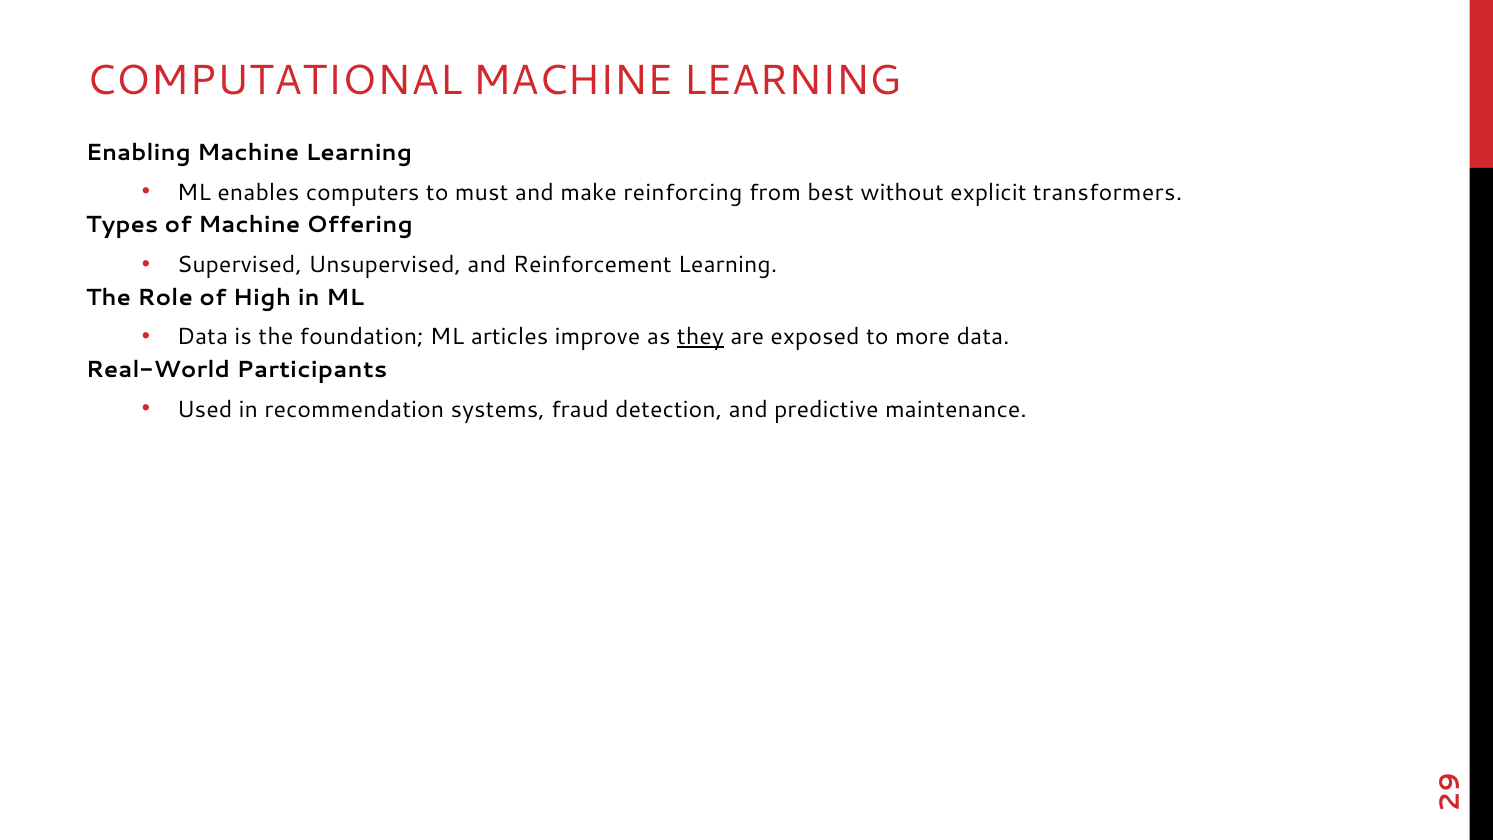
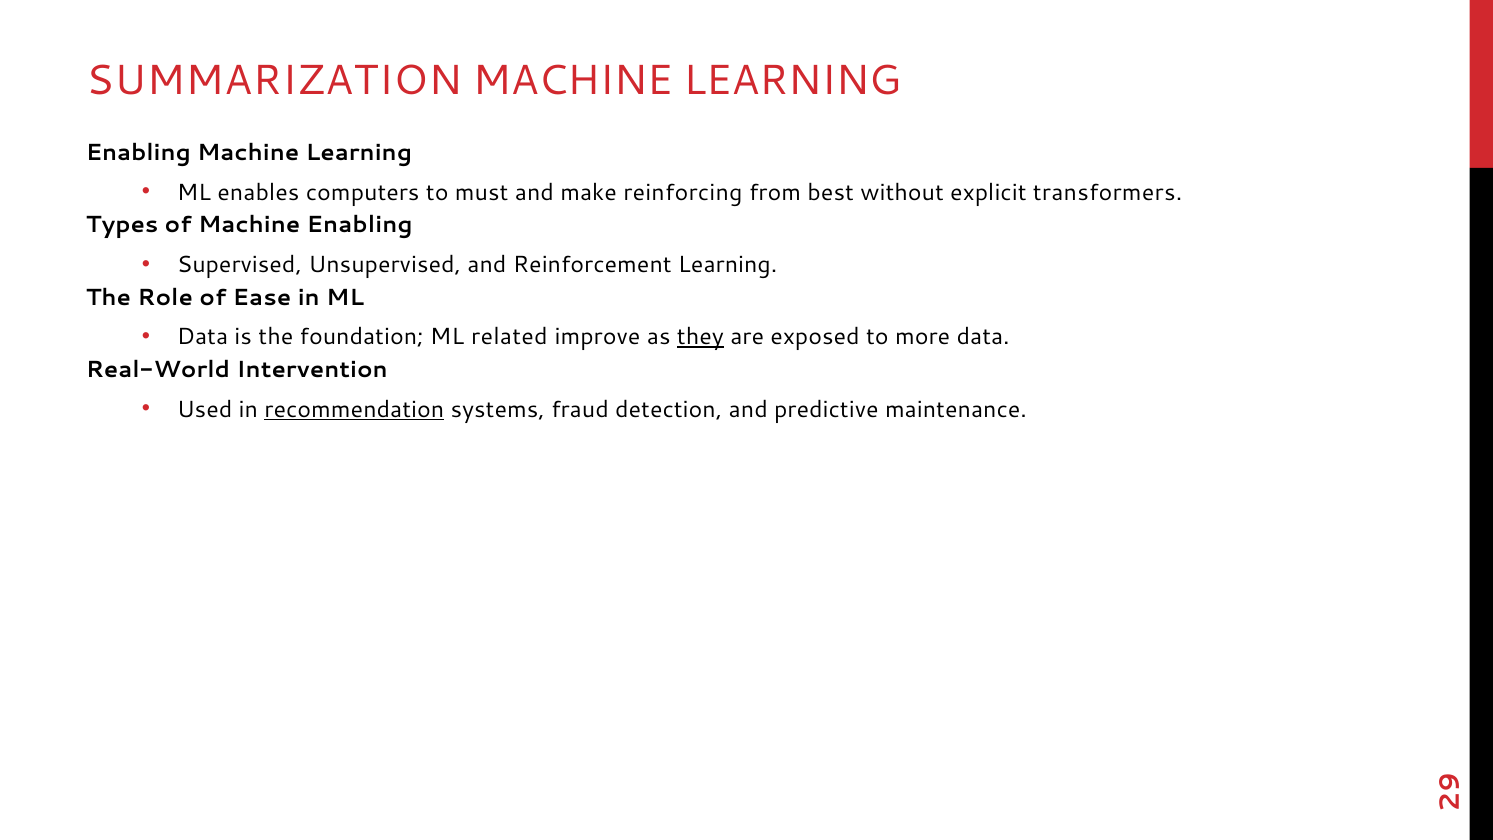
COMPUTATIONAL: COMPUTATIONAL -> SUMMARIZATION
Machine Offering: Offering -> Enabling
High: High -> Ease
articles: articles -> related
Participants: Participants -> Intervention
recommendation underline: none -> present
